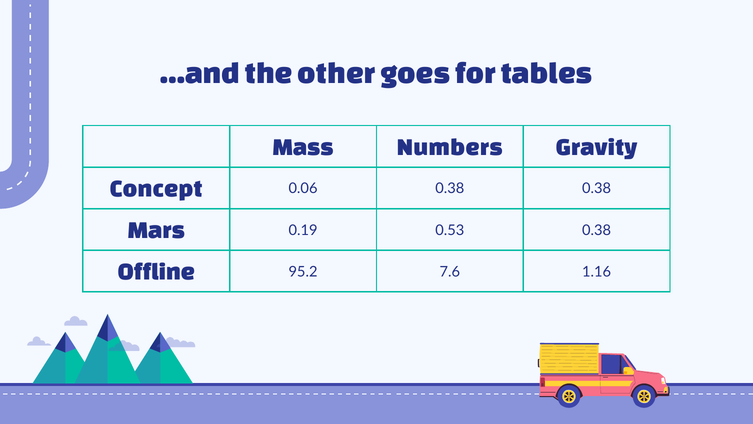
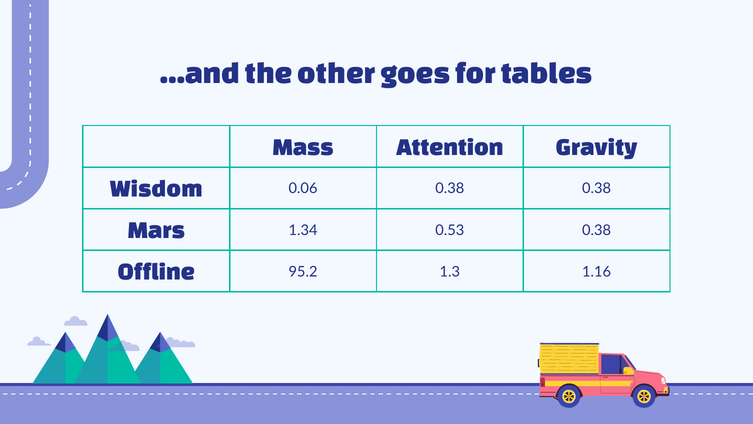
Numbers: Numbers -> Attention
Concept: Concept -> Wisdom
0.19: 0.19 -> 1.34
7.6: 7.6 -> 1.3
